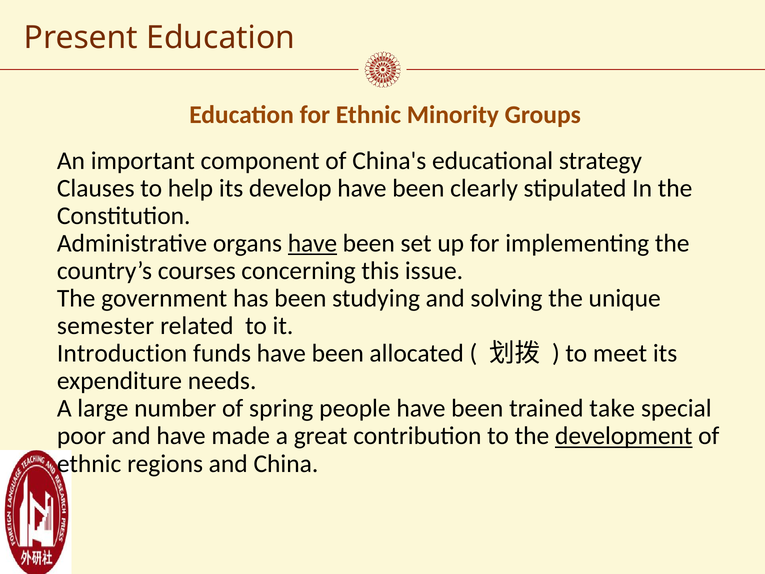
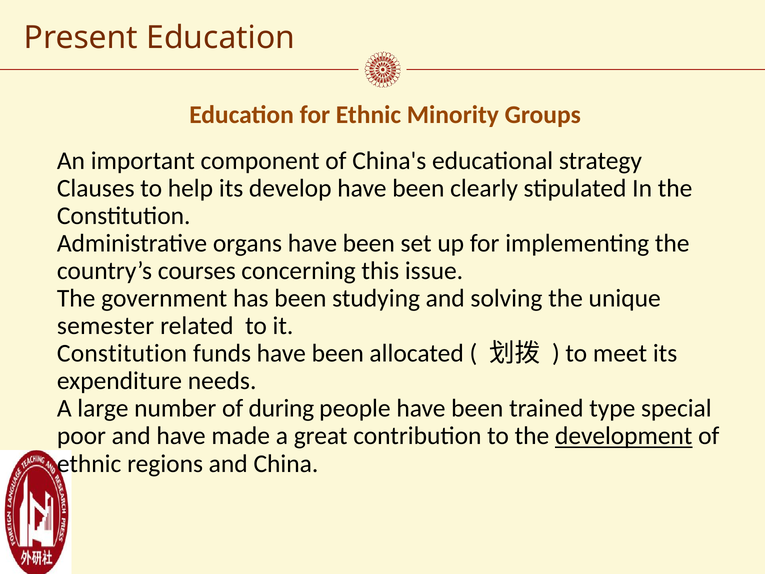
have at (312, 243) underline: present -> none
Introduction at (122, 353): Introduction -> Constitution
spring: spring -> during
take: take -> type
